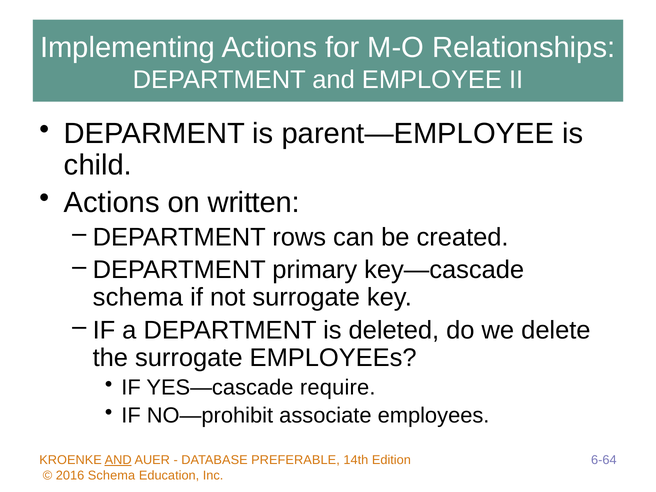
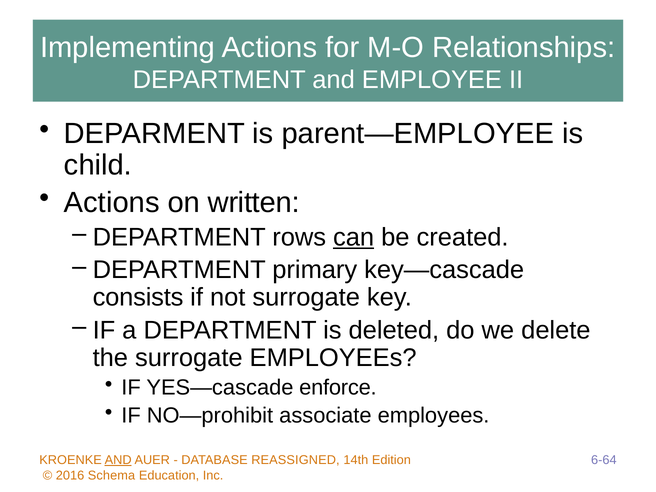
can underline: none -> present
schema at (138, 297): schema -> consists
require: require -> enforce
PREFERABLE: PREFERABLE -> REASSIGNED
